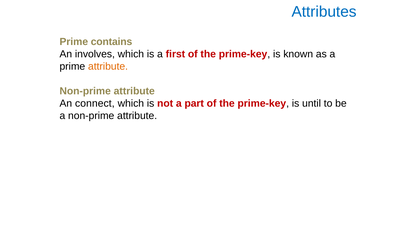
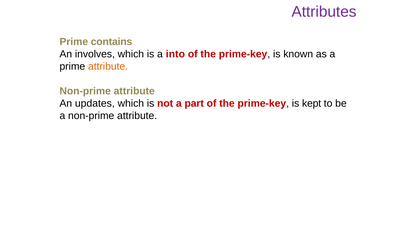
Attributes colour: blue -> purple
first: first -> into
connect: connect -> updates
until: until -> kept
